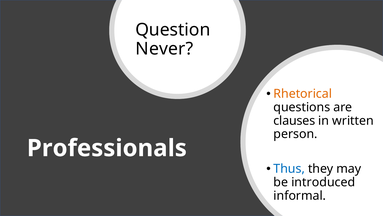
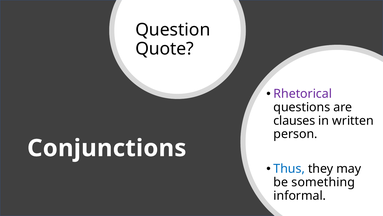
Never: Never -> Quote
Rhetorical colour: orange -> purple
Professionals: Professionals -> Conjunctions
introduced: introduced -> something
